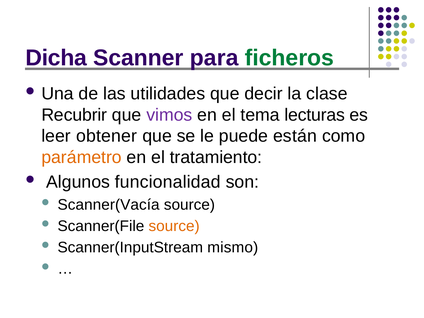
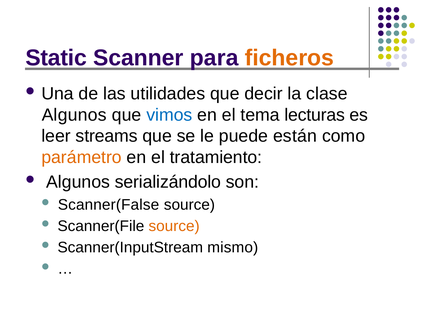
Dicha: Dicha -> Static
ficheros colour: green -> orange
Recubrir at (74, 115): Recubrir -> Algunos
vimos colour: purple -> blue
obtener: obtener -> streams
funcionalidad: funcionalidad -> serializándolo
Scanner(Vacía: Scanner(Vacía -> Scanner(False
